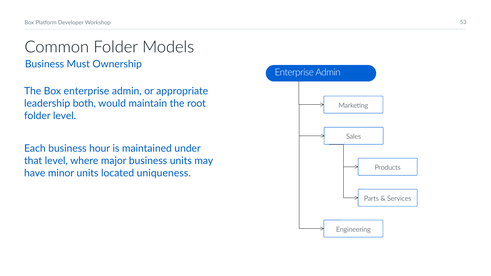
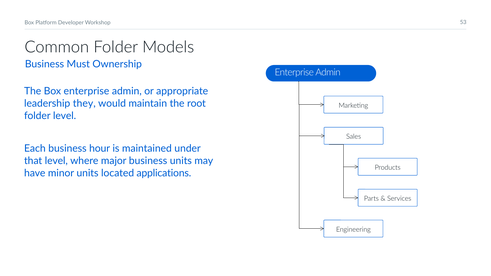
both: both -> they
uniqueness: uniqueness -> applications
